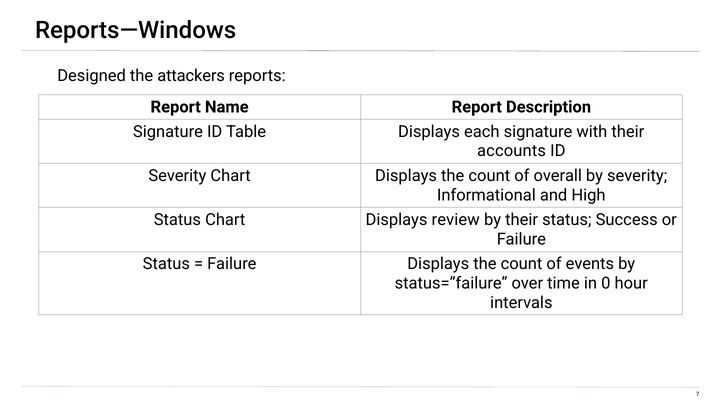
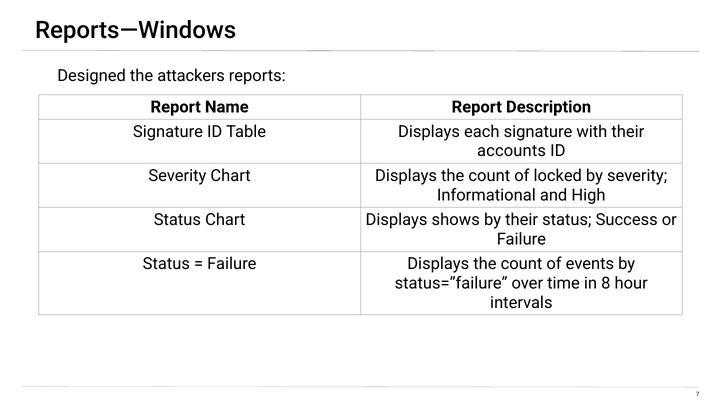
overall: overall -> locked
review: review -> shows
0: 0 -> 8
